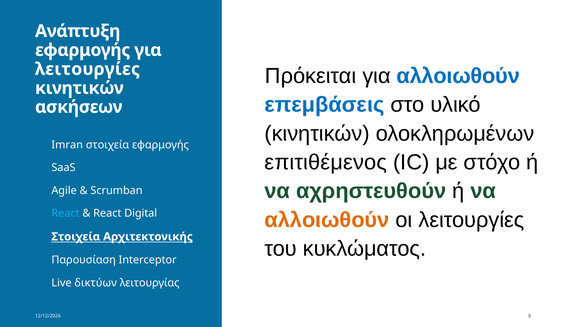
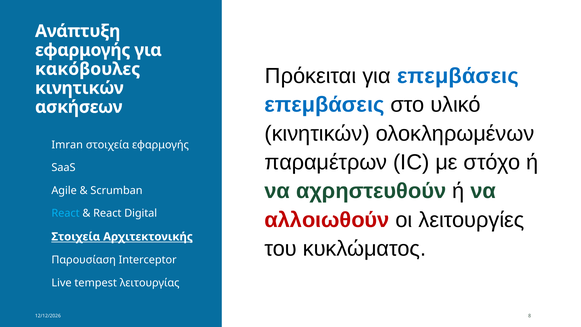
για αλλοιωθούν: αλλοιωθούν -> επεμβάσεις
λειτουργίες at (88, 69): λειτουργίες -> κακόβουλες
επιτιθέμενος: επιτιθέμενος -> παραμέτρων
αλλοιωθούν at (327, 220) colour: orange -> red
δικτύων: δικτύων -> tempest
